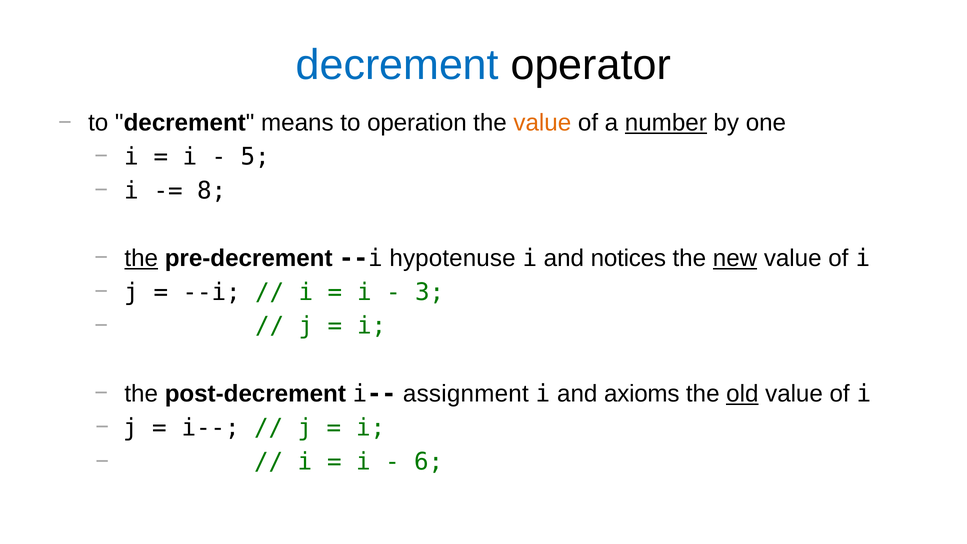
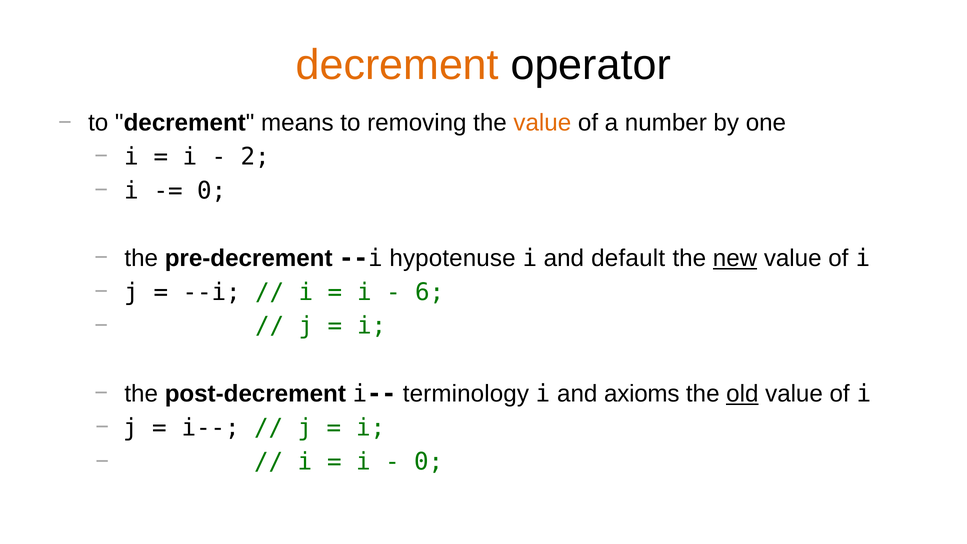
decrement at (397, 65) colour: blue -> orange
operation: operation -> removing
number underline: present -> none
5: 5 -> 2
8 at (212, 191): 8 -> 0
the at (141, 258) underline: present -> none
notices: notices -> default
3: 3 -> 6
assignment: assignment -> terminology
6 at (429, 462): 6 -> 0
